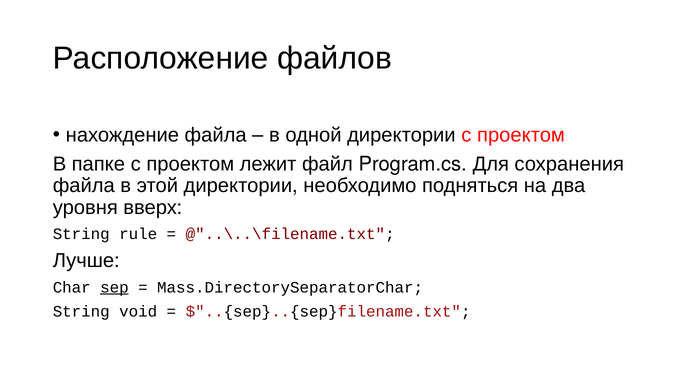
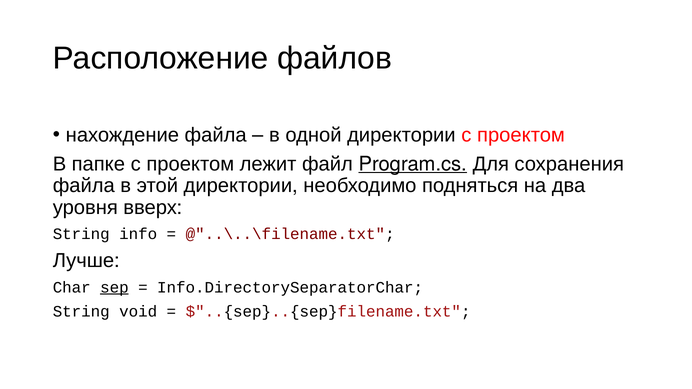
Program.cs underline: none -> present
rule: rule -> info
Mass.DirectorySeparatorChar: Mass.DirectorySeparatorChar -> Info.DirectorySeparatorChar
